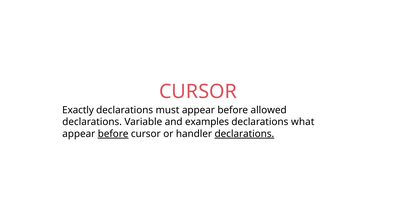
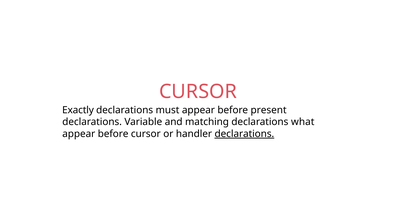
allowed: allowed -> present
examples: examples -> matching
before at (113, 134) underline: present -> none
